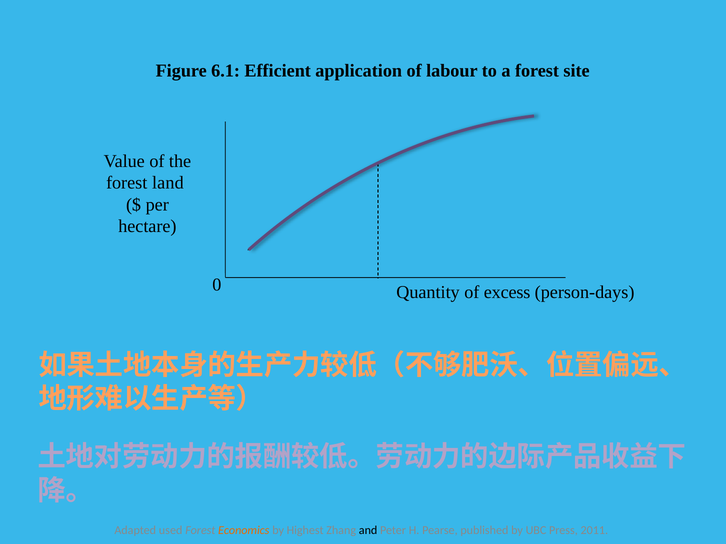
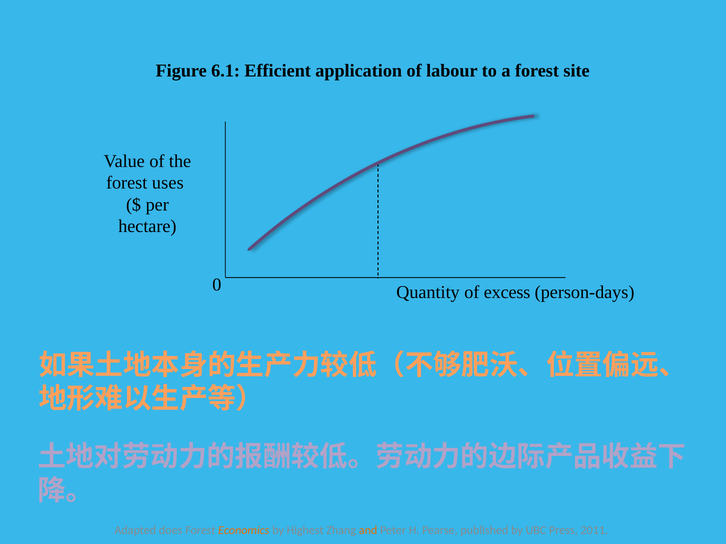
land: land -> uses
used: used -> does
and colour: black -> orange
